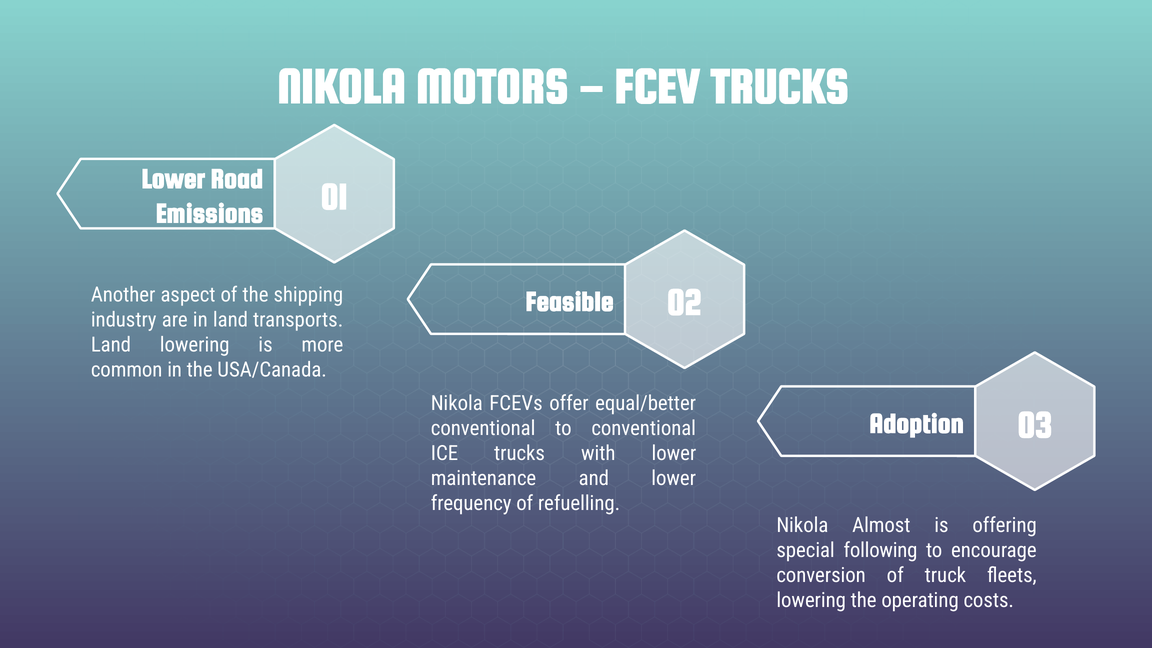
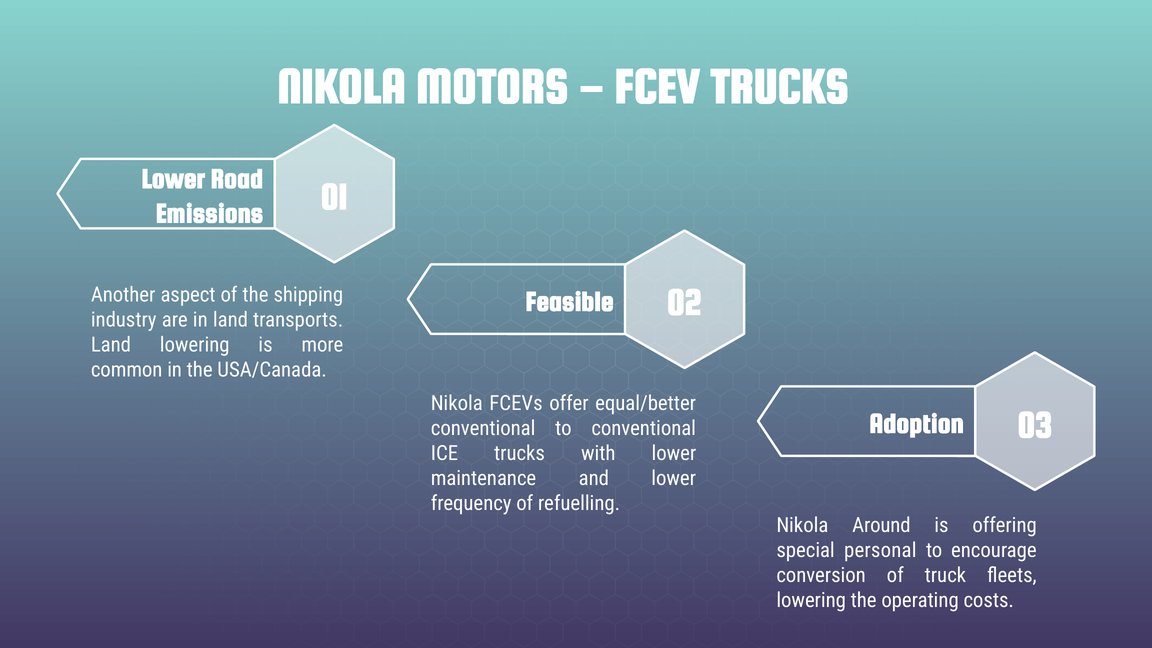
Almost: Almost -> Around
following: following -> personal
